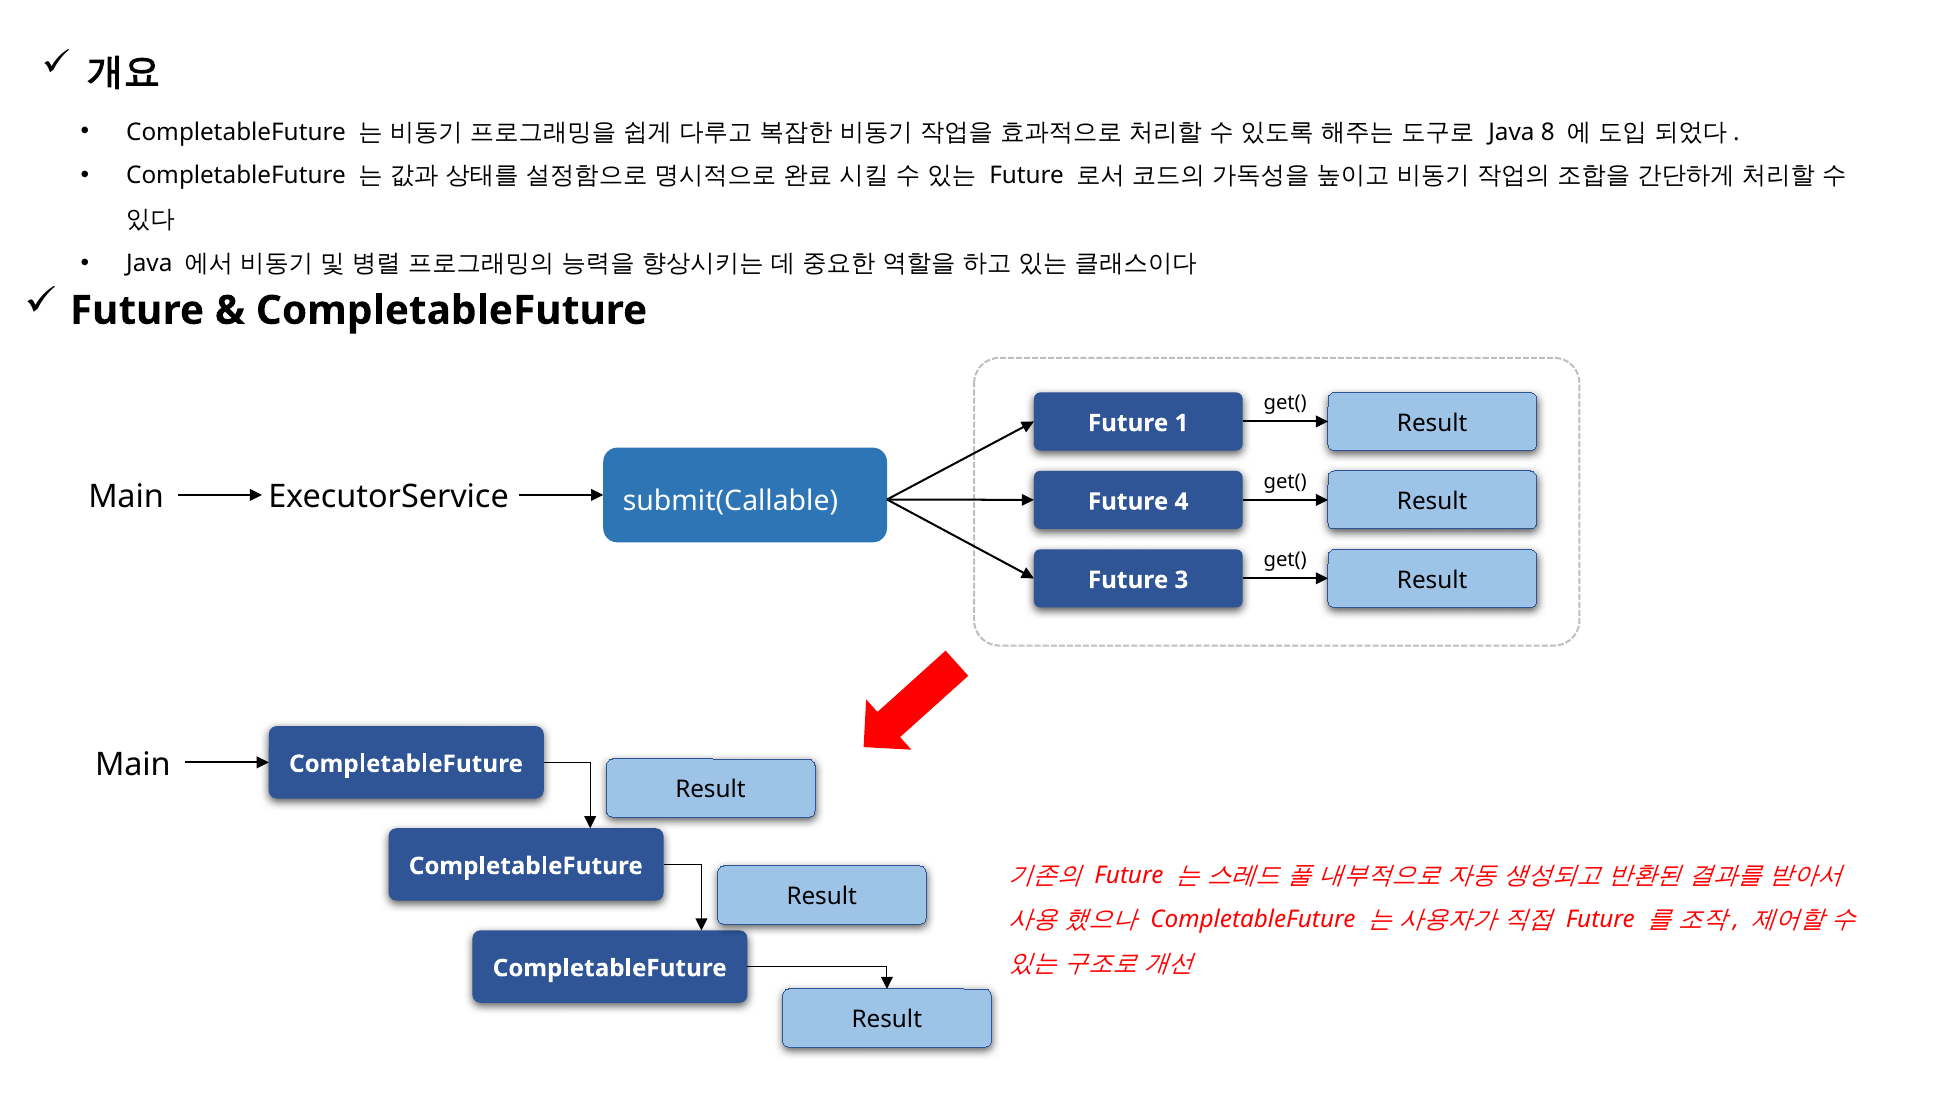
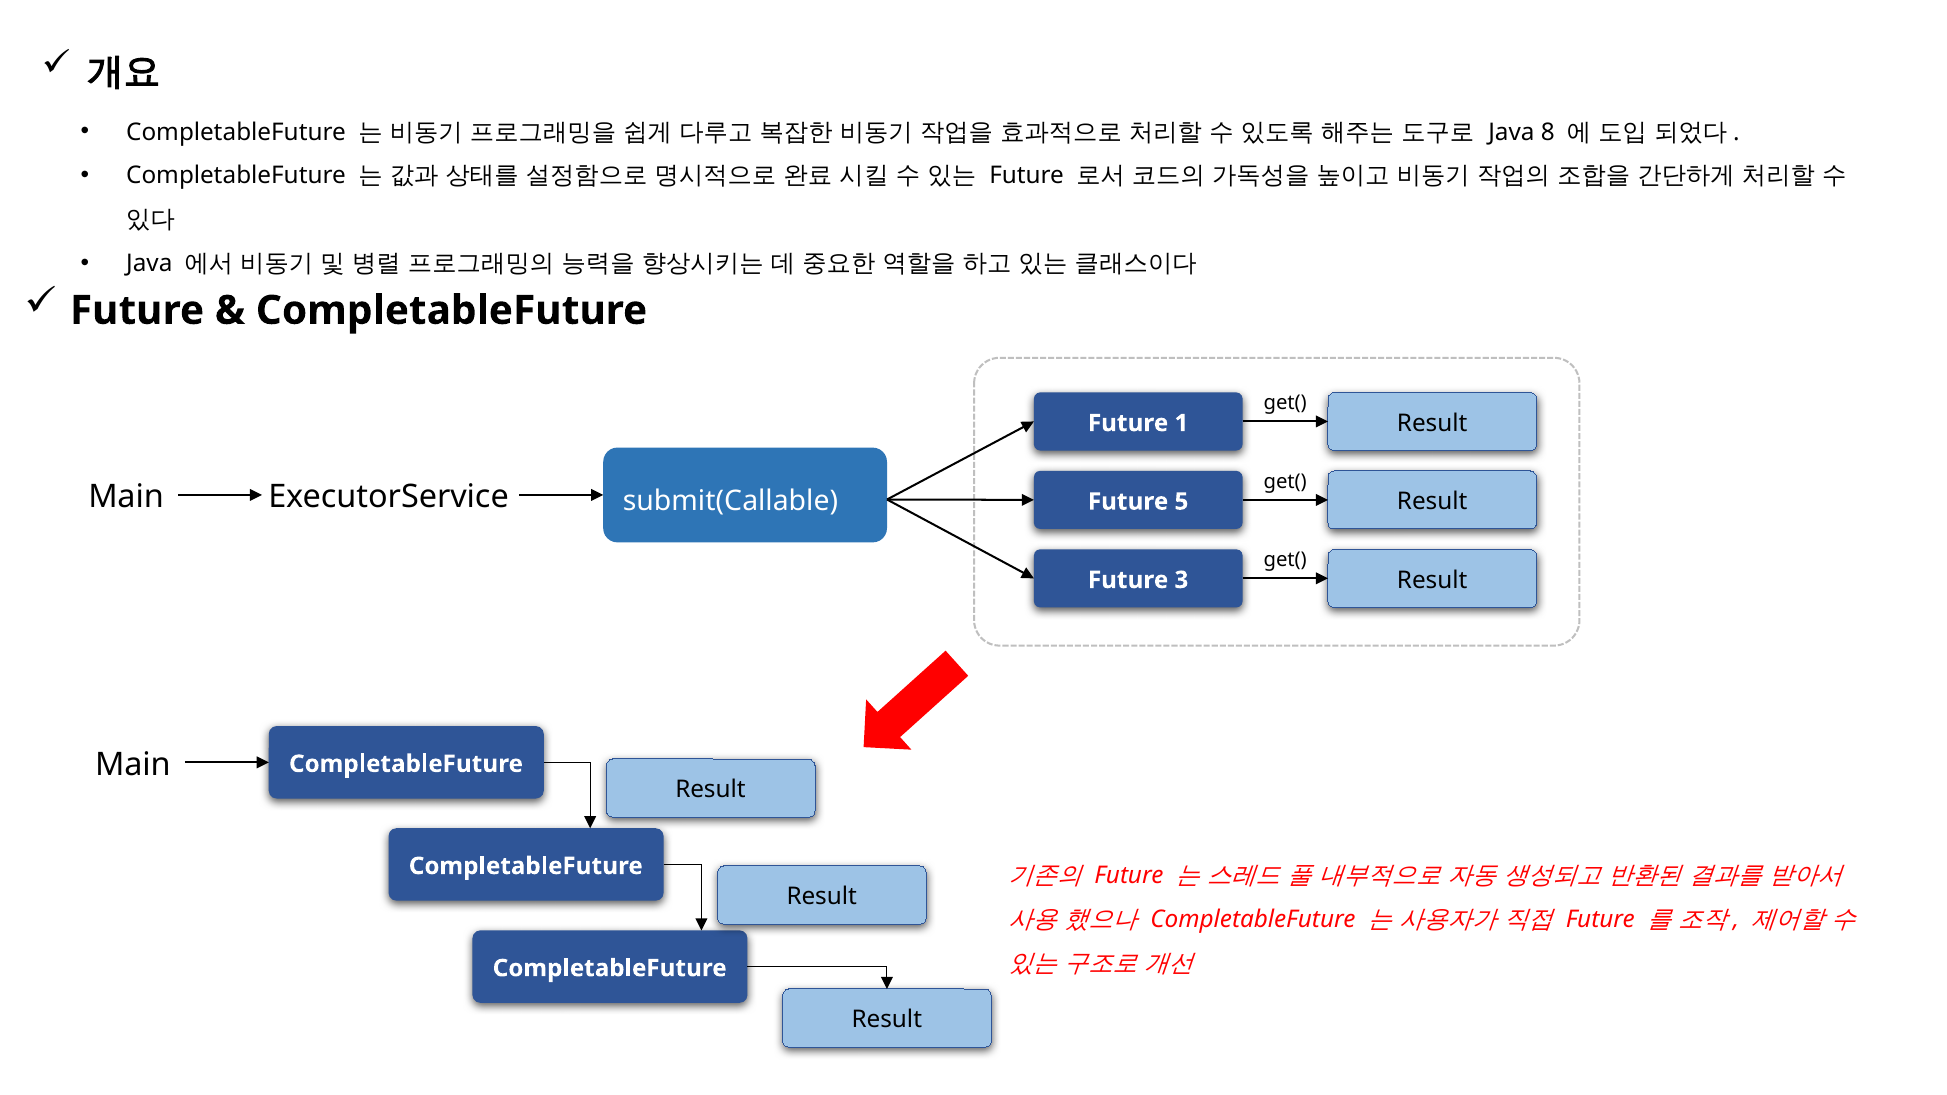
4: 4 -> 5
